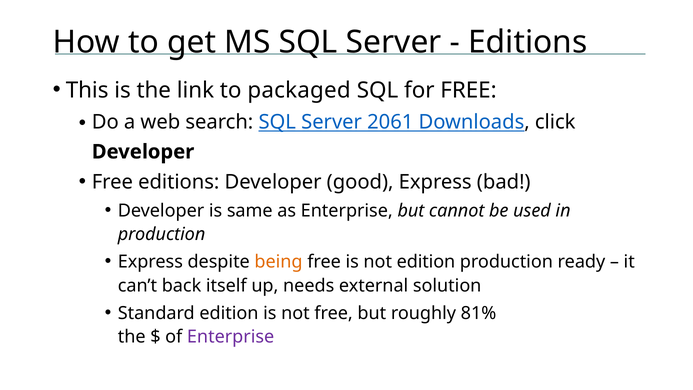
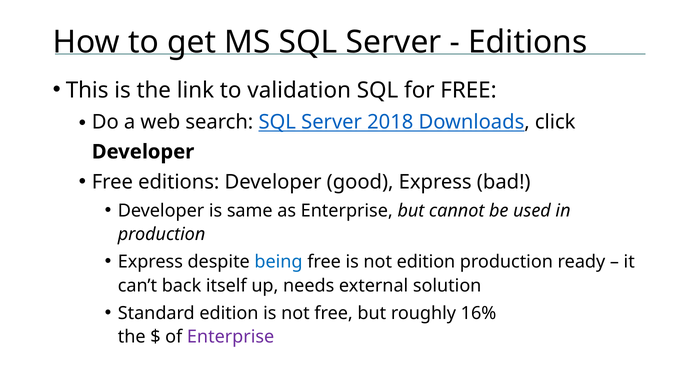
packaged: packaged -> validation
2061: 2061 -> 2018
being colour: orange -> blue
81%: 81% -> 16%
